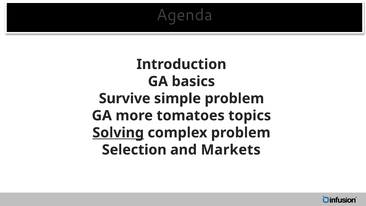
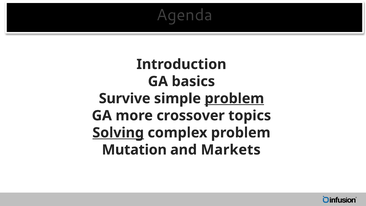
problem at (234, 98) underline: none -> present
tomatoes: tomatoes -> crossover
Selection: Selection -> Mutation
